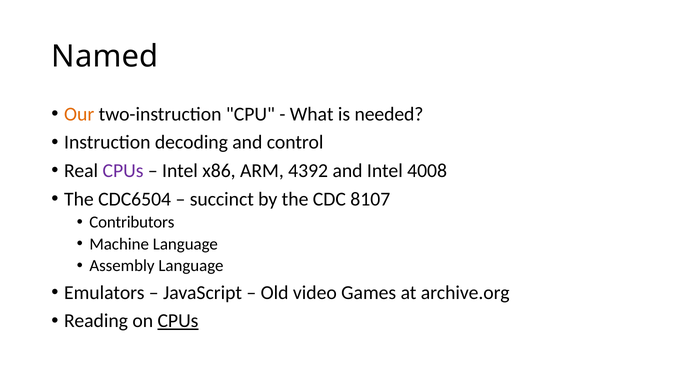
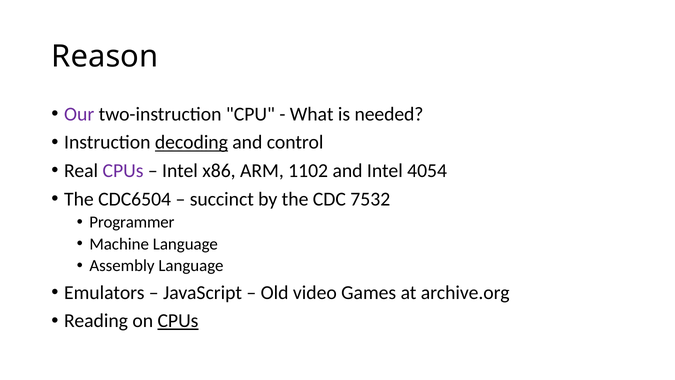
Named: Named -> Reason
Our colour: orange -> purple
decoding underline: none -> present
4392: 4392 -> 1102
4008: 4008 -> 4054
8107: 8107 -> 7532
Contributors: Contributors -> Programmer
